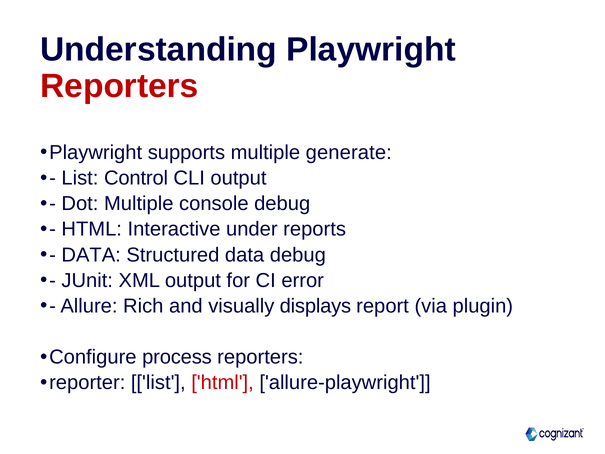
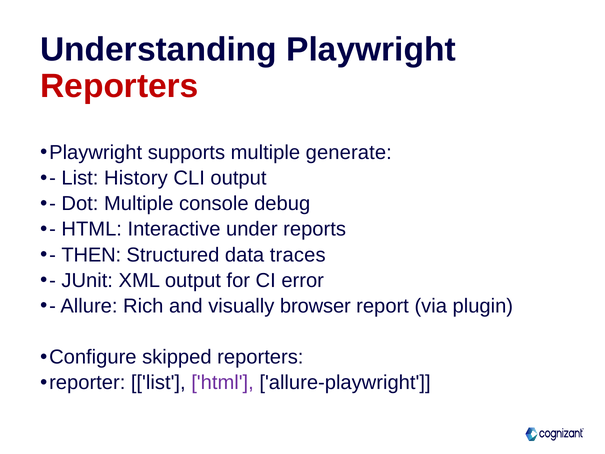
Control: Control -> History
DATA at (91, 255): DATA -> THEN
data debug: debug -> traces
displays: displays -> browser
process: process -> skipped
html at (223, 383) colour: red -> purple
